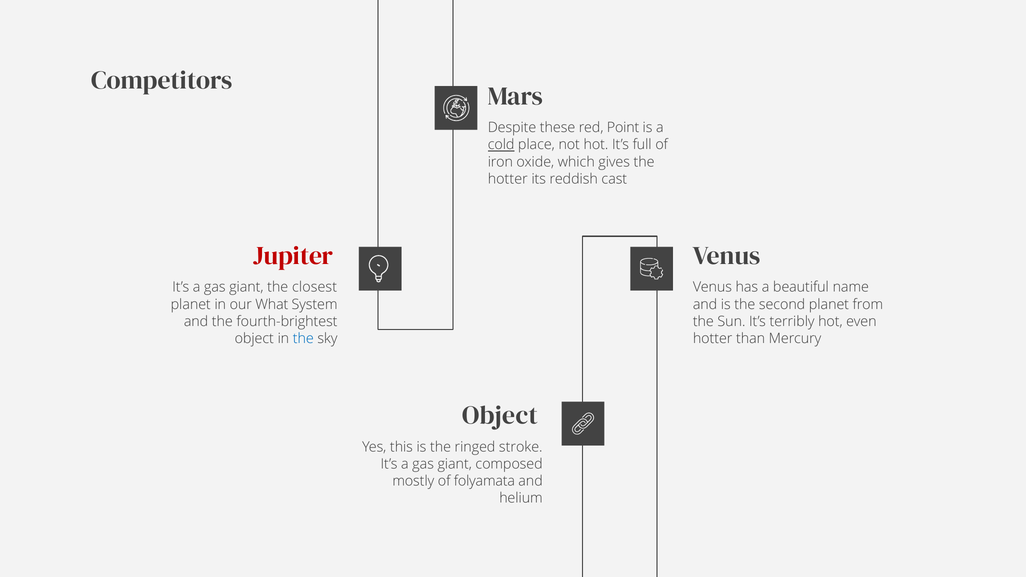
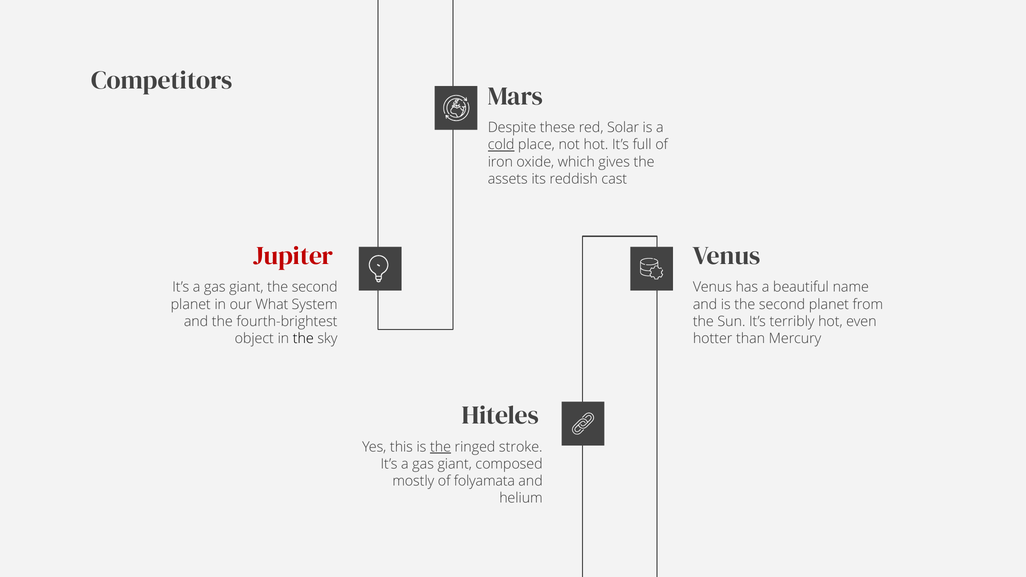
Point: Point -> Solar
hotter at (508, 179): hotter -> assets
giant the closest: closest -> second
the at (303, 339) colour: blue -> black
Object at (500, 415): Object -> Hiteles
the at (441, 447) underline: none -> present
